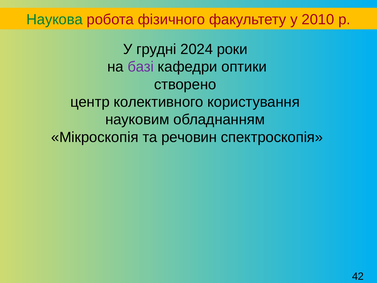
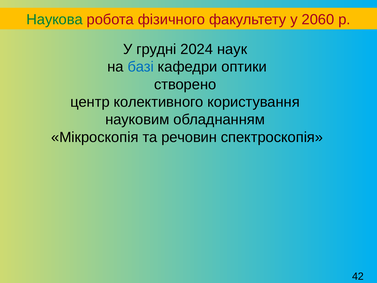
2010: 2010 -> 2060
роки: роки -> наук
базі colour: purple -> blue
